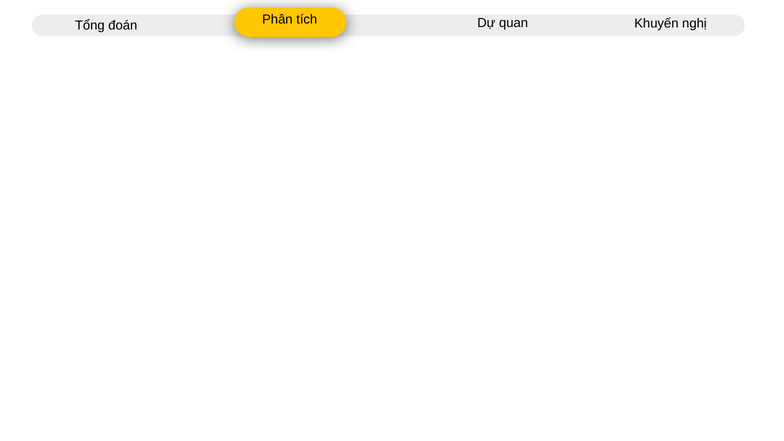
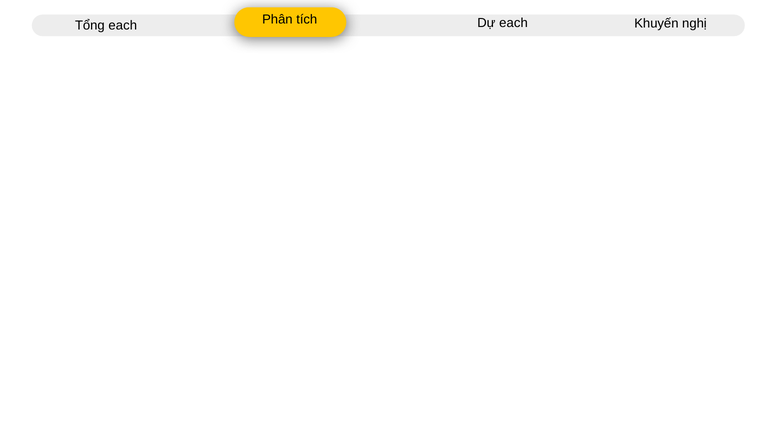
Dự quan: quan -> each
Tổng đoán: đoán -> each
